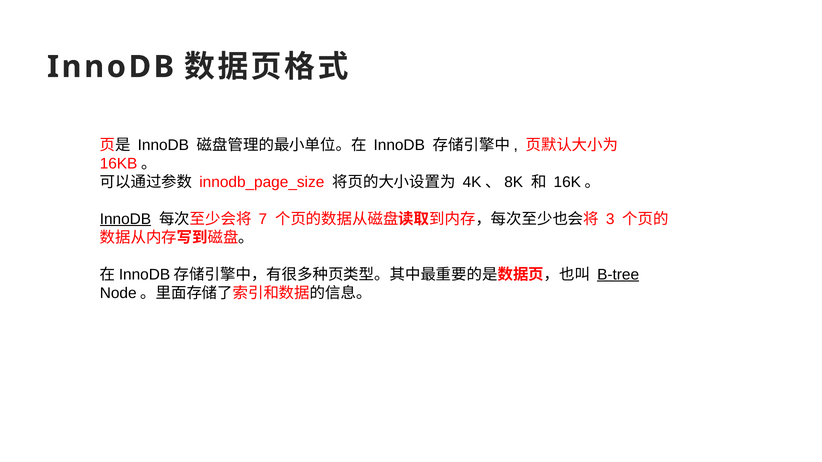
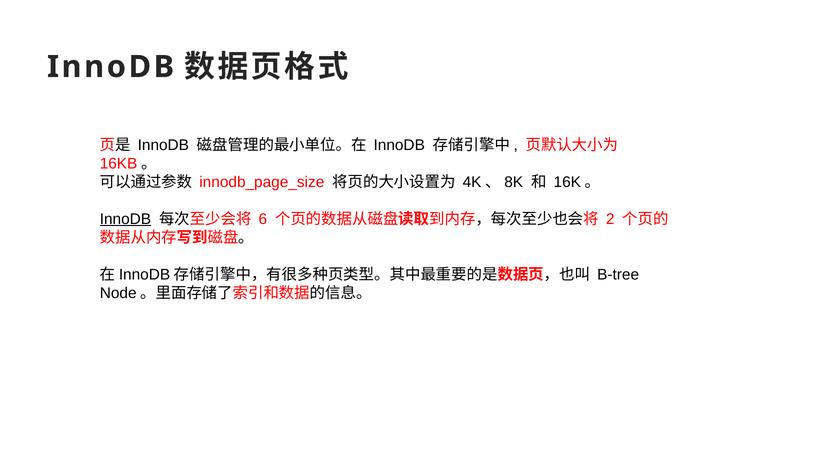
7: 7 -> 6
3: 3 -> 2
B-tree underline: present -> none
